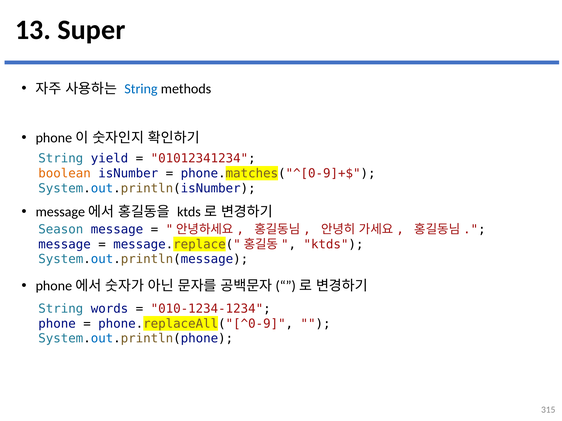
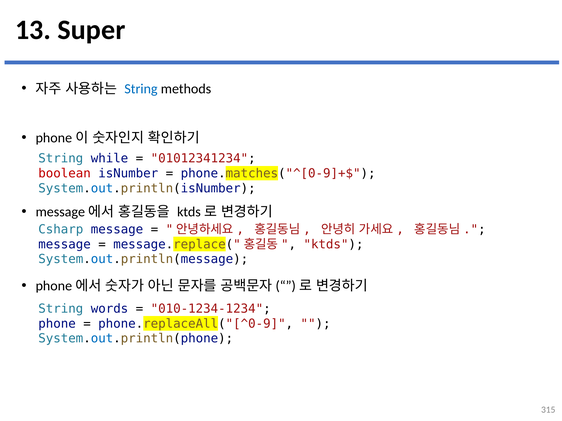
yield: yield -> while
boolean colour: orange -> red
Season: Season -> Csharp
